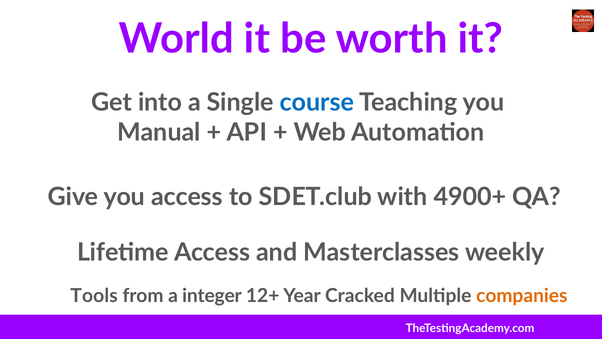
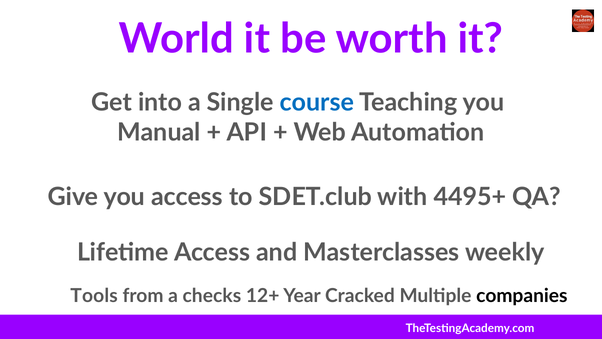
4900+: 4900+ -> 4495+
integer: integer -> checks
companies colour: orange -> black
